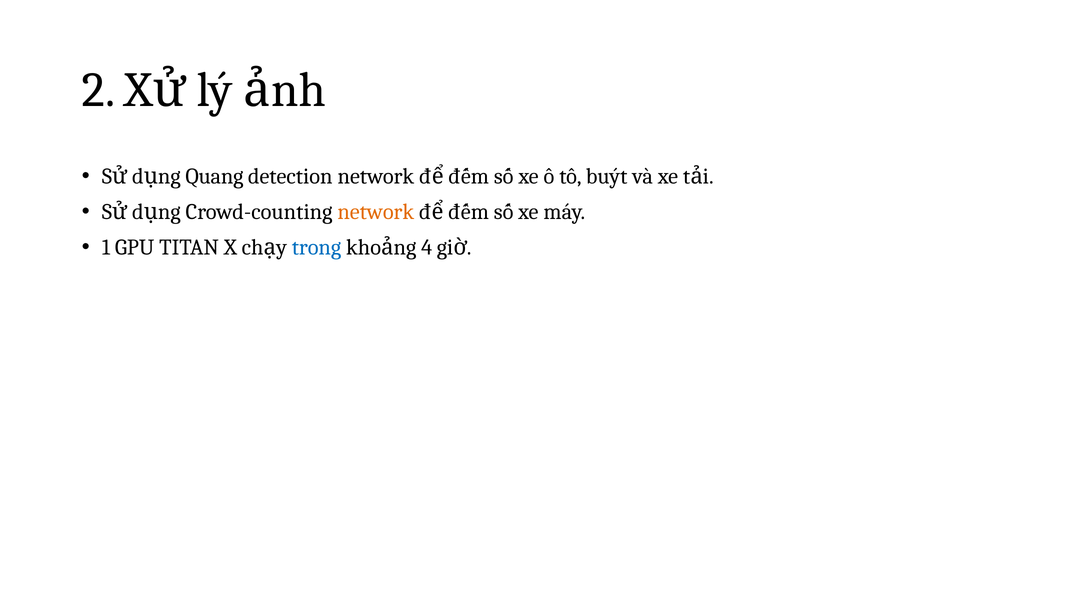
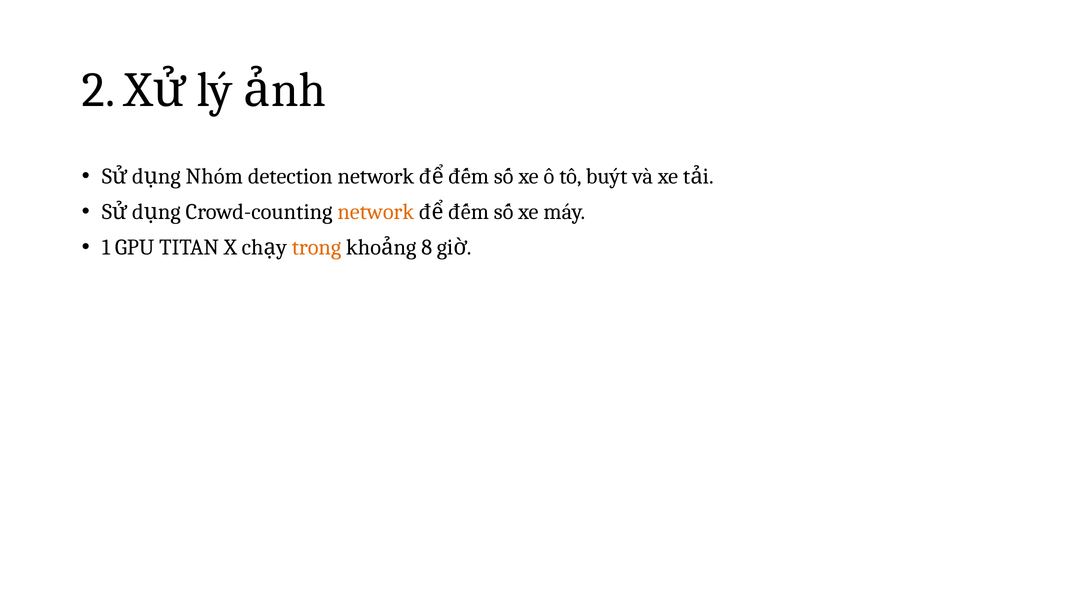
Quang: Quang -> Nhóm
trong colour: blue -> orange
4: 4 -> 8
